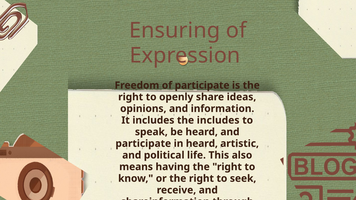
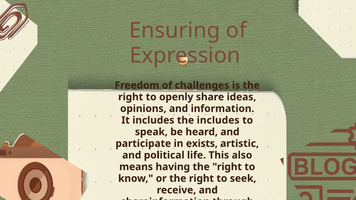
of participate: participate -> challenges
in heard: heard -> exists
